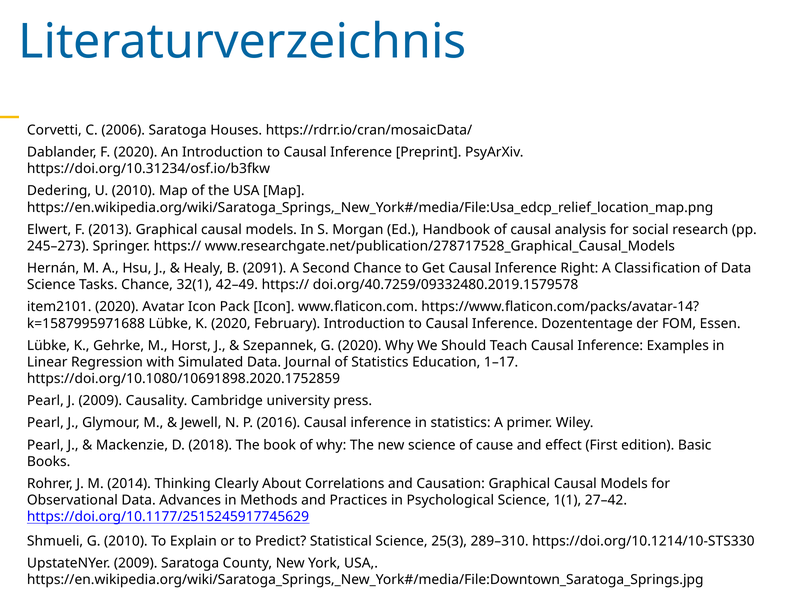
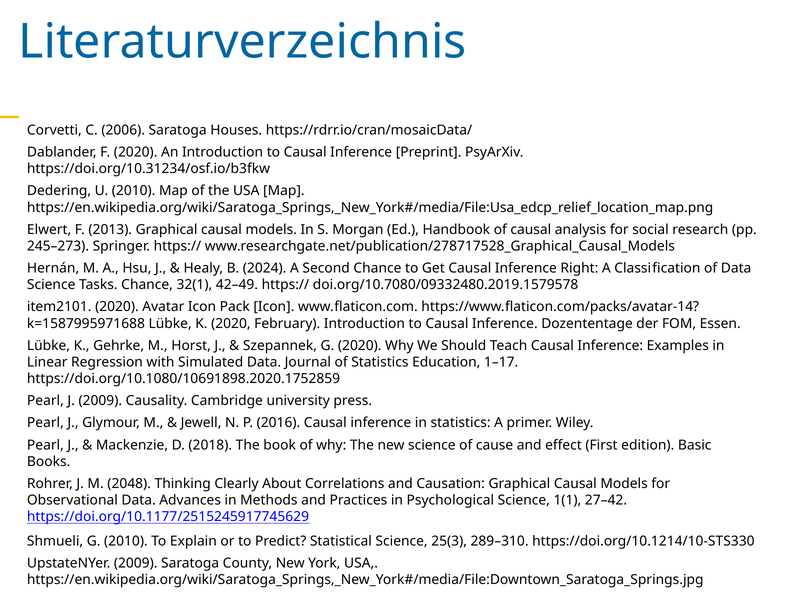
2091: 2091 -> 2024
doi.org/40.7259/09332480.2019.1579578: doi.org/40.7259/09332480.2019.1579578 -> doi.org/10.7080/09332480.2019.1579578
2014: 2014 -> 2048
